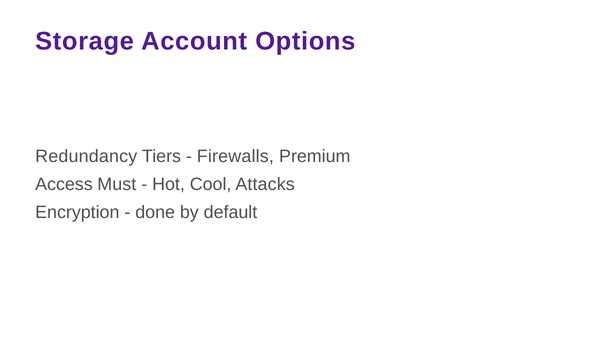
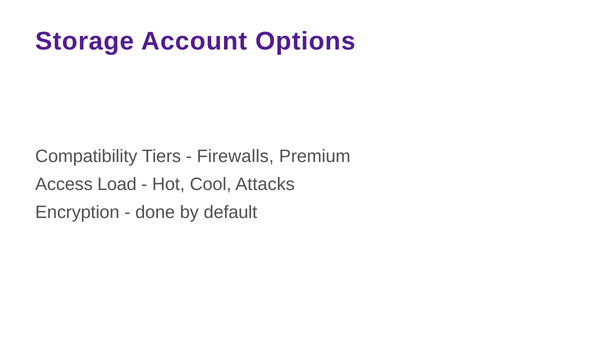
Redundancy: Redundancy -> Compatibility
Must: Must -> Load
